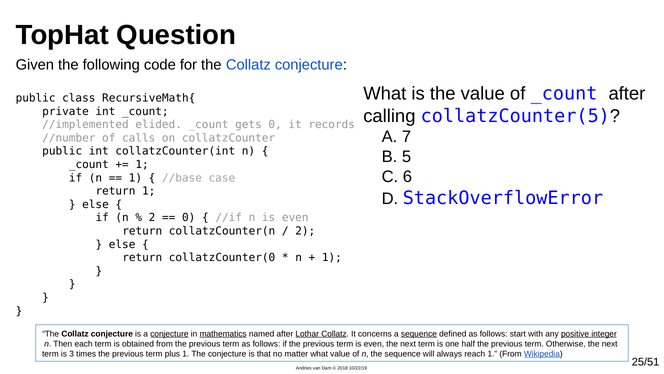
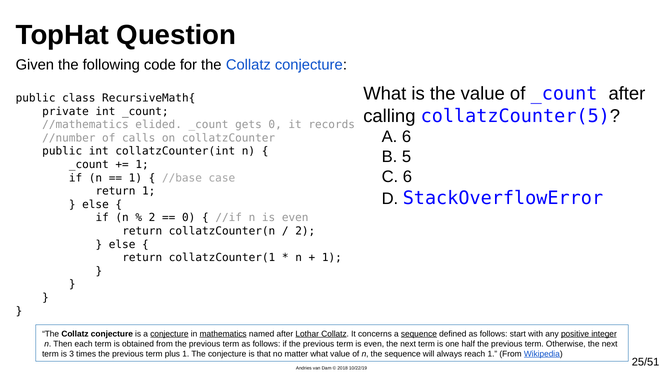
//implemented: //implemented -> //mathematics
A 7: 7 -> 6
collatzCounter(0: collatzCounter(0 -> collatzCounter(1
